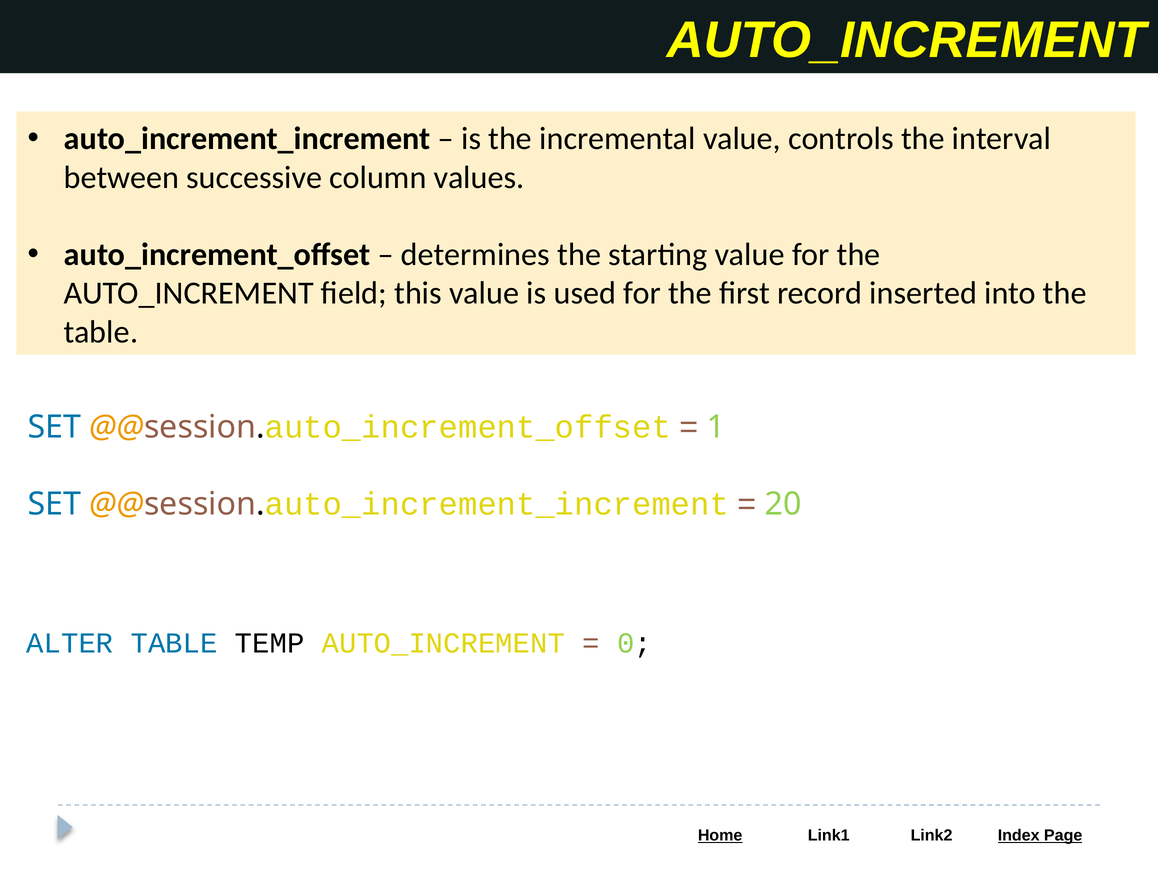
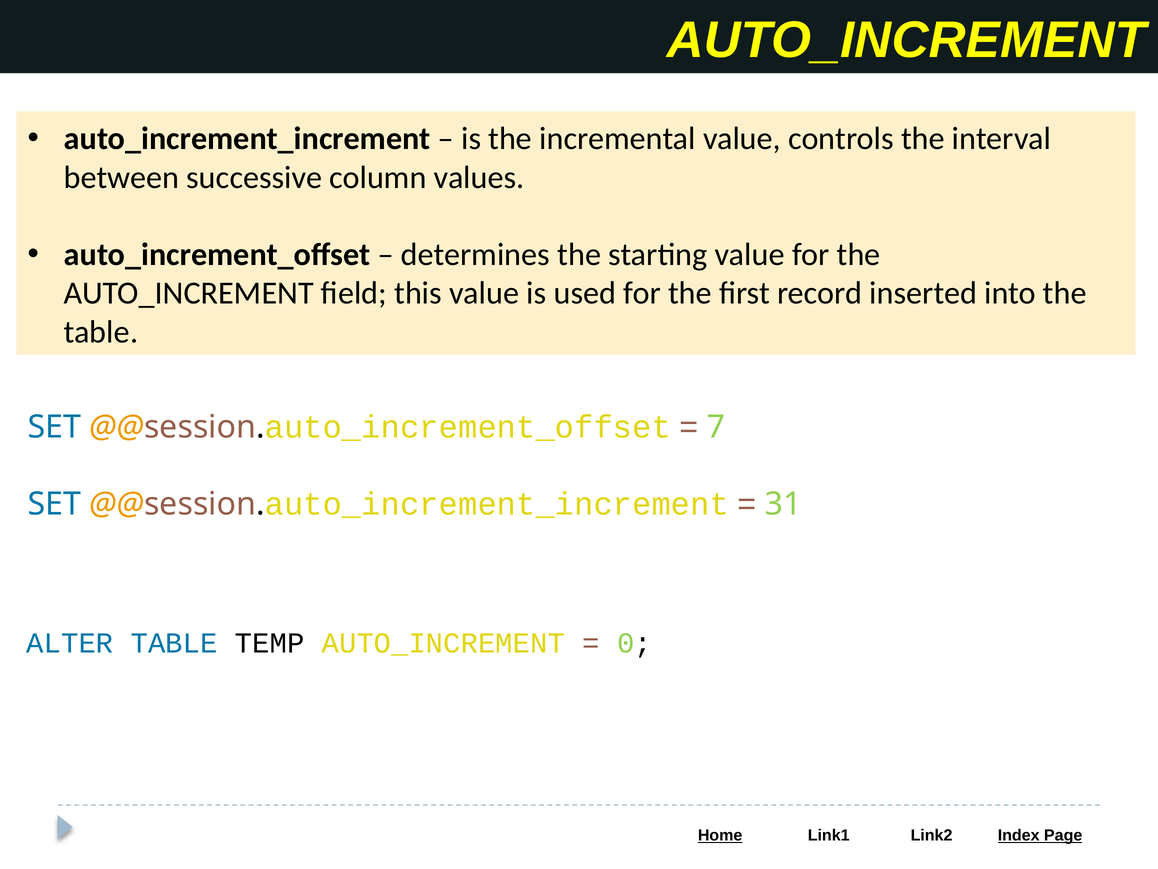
1: 1 -> 7
20: 20 -> 31
